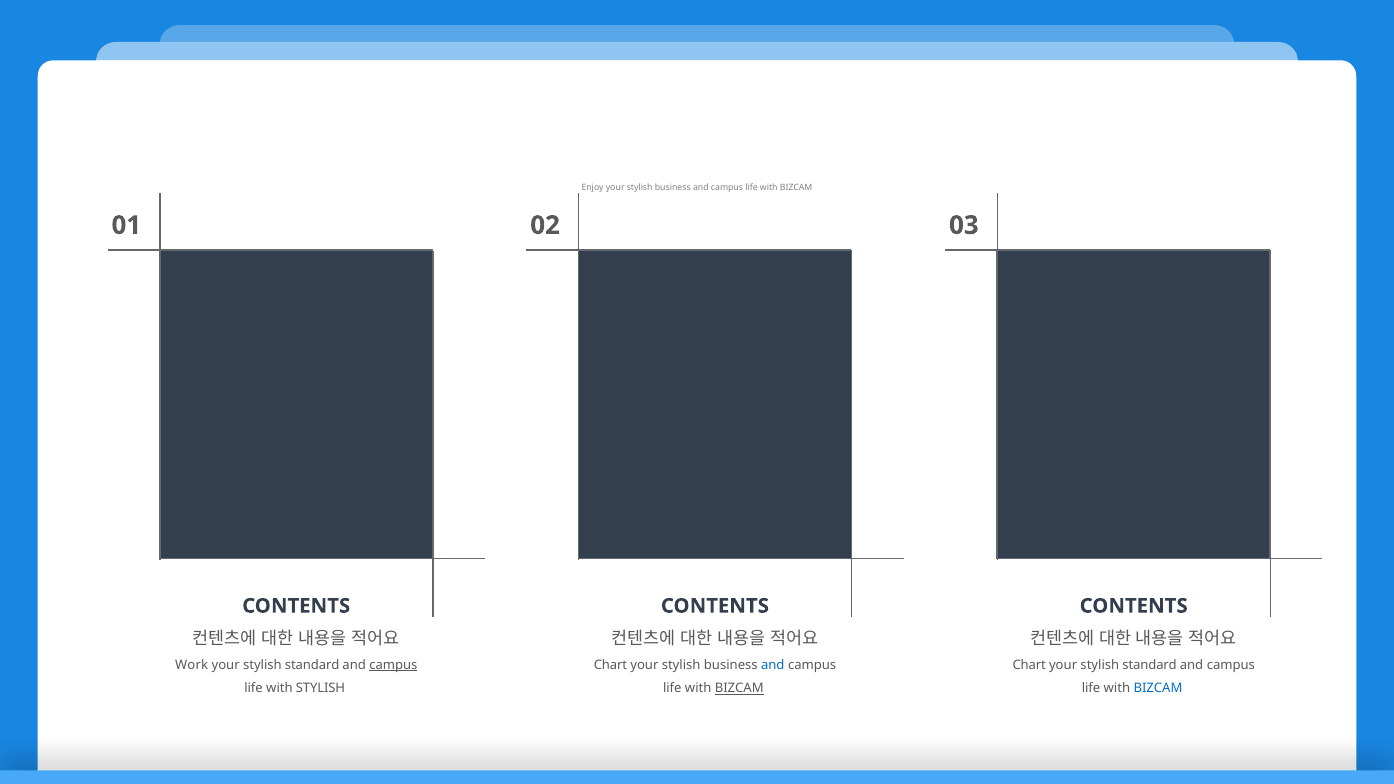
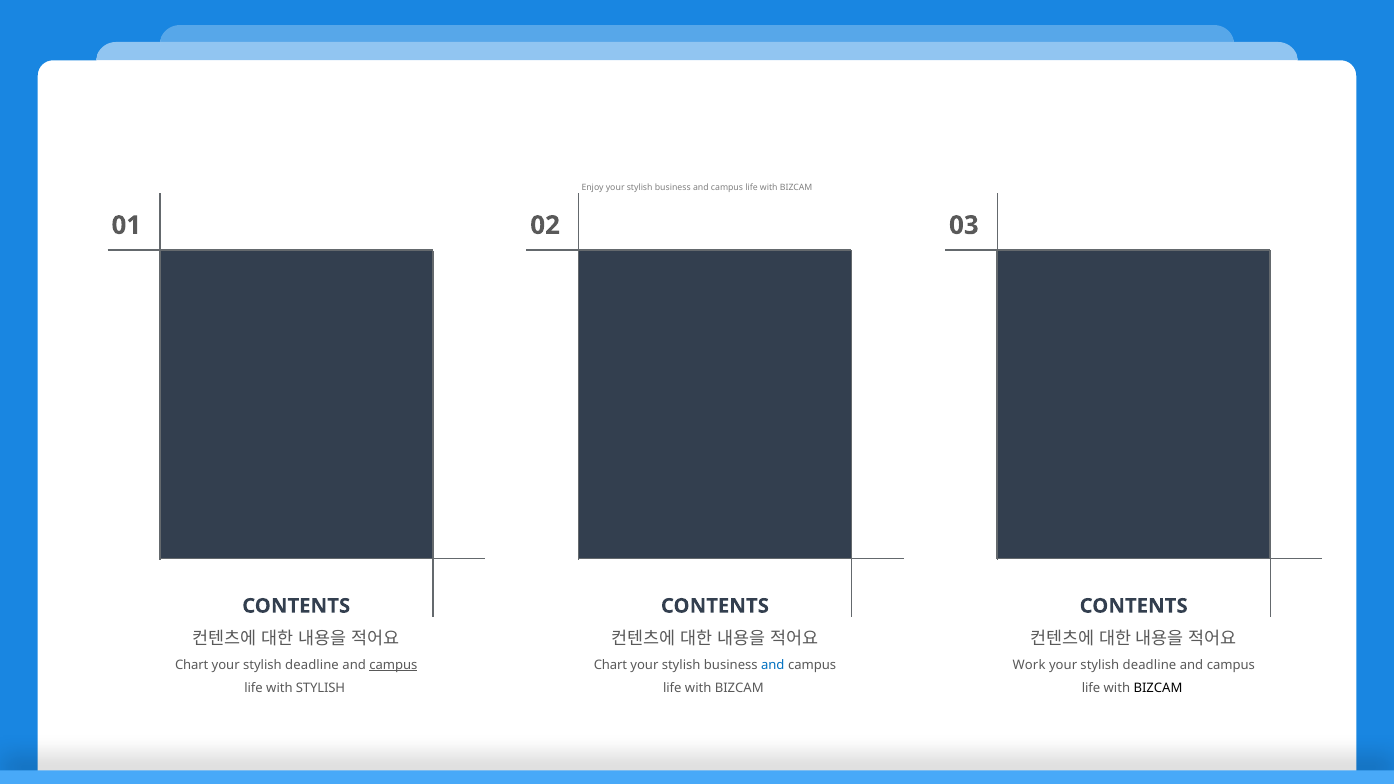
Work at (192, 665): Work -> Chart
standard at (312, 665): standard -> deadline
Chart at (1029, 665): Chart -> Work
standard at (1150, 665): standard -> deadline
BIZCAM at (739, 688) underline: present -> none
BIZCAM at (1158, 688) colour: blue -> black
